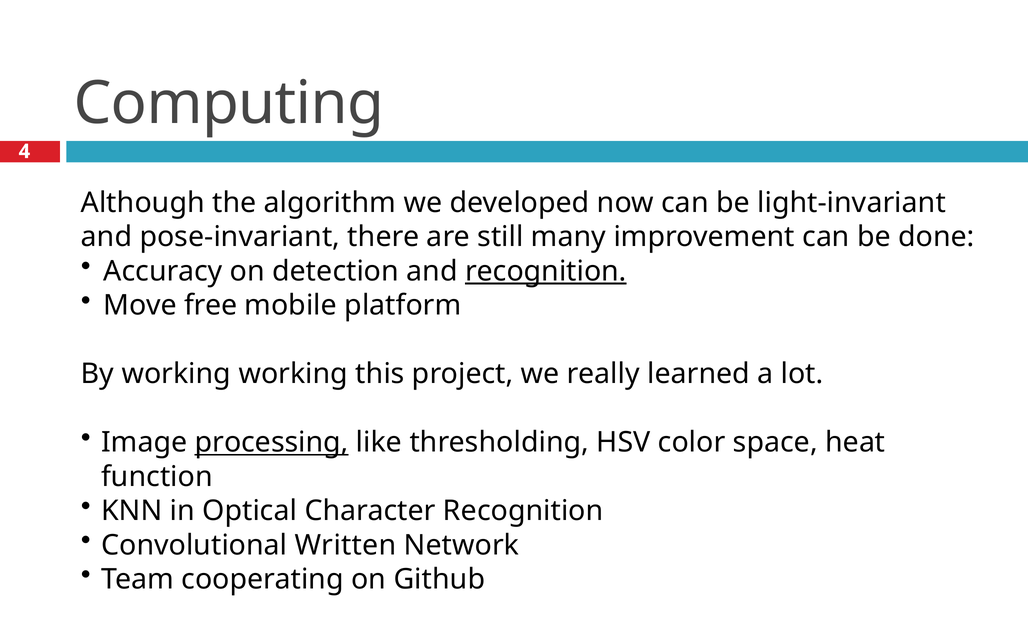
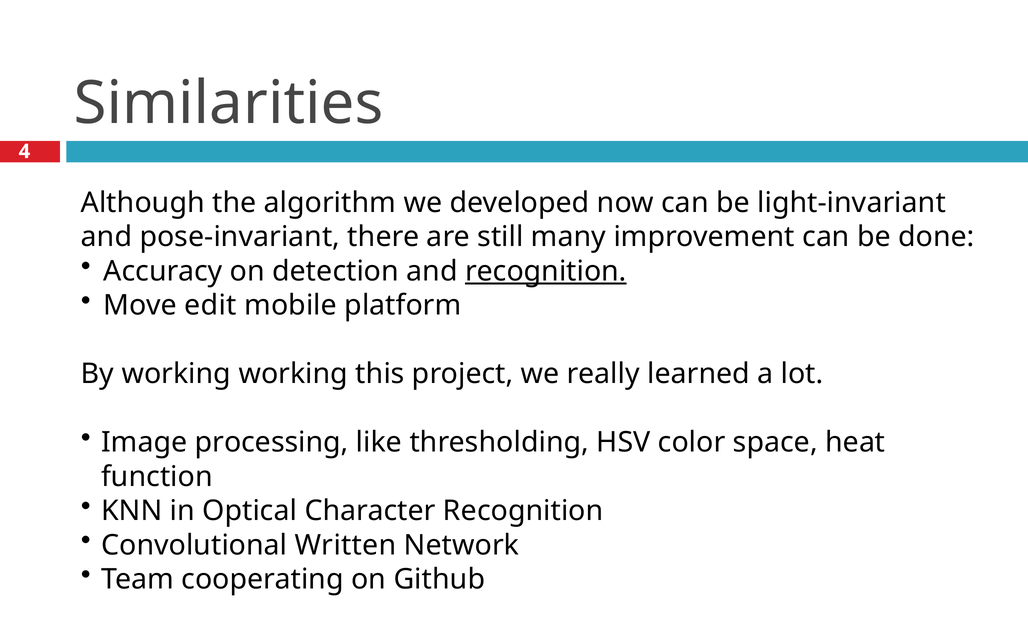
Computing: Computing -> Similarities
free: free -> edit
processing underline: present -> none
